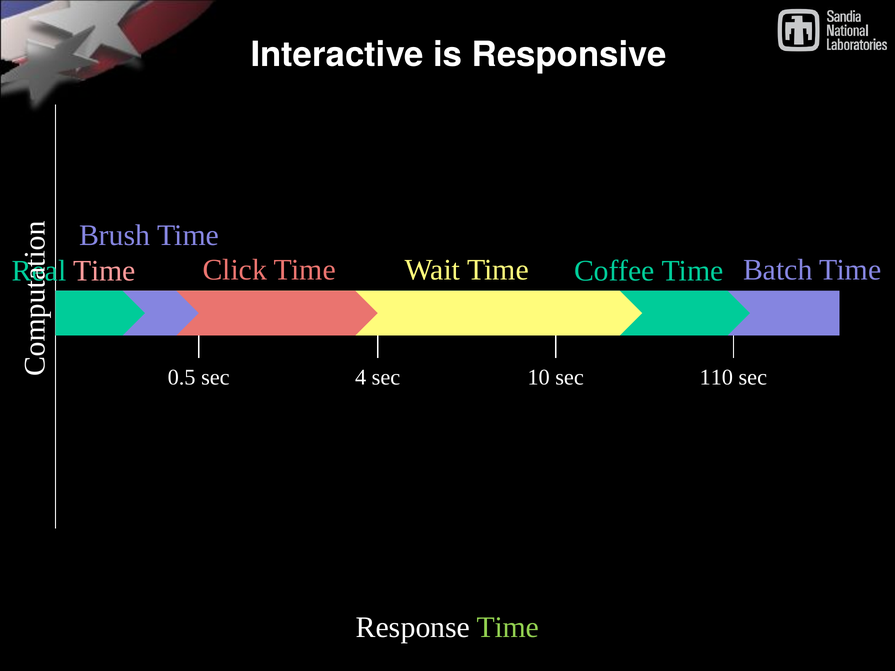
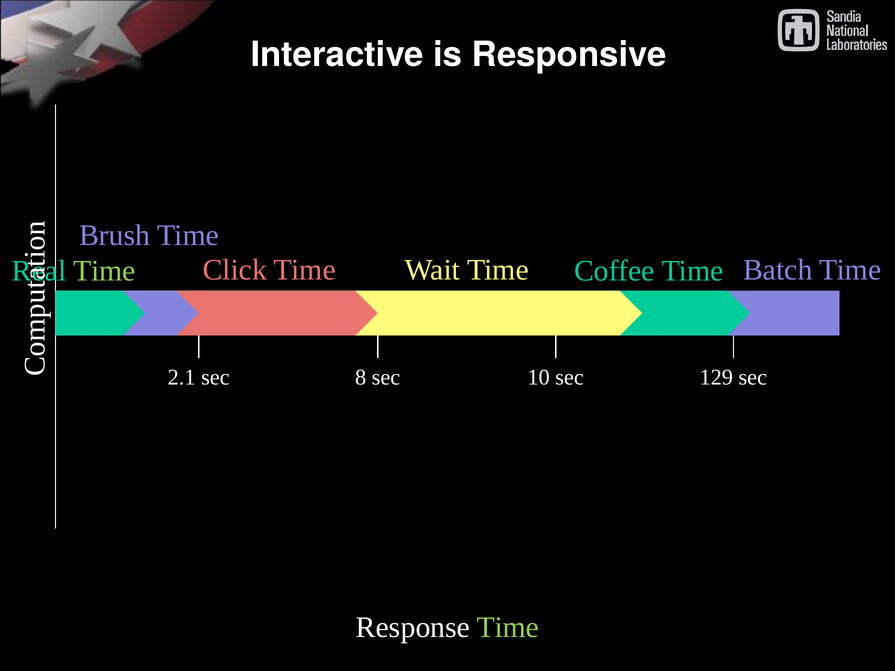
Time at (104, 271) colour: pink -> light green
0.5: 0.5 -> 2.1
4: 4 -> 8
110: 110 -> 129
